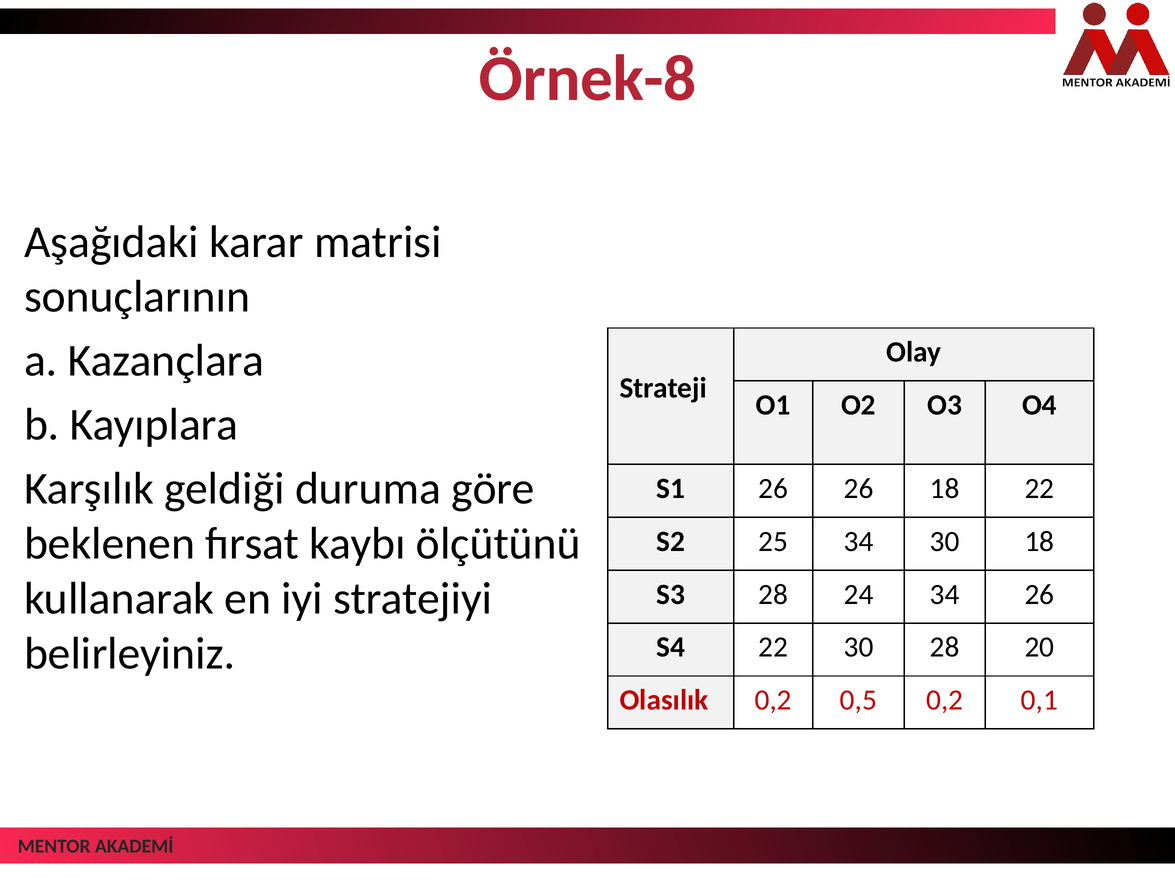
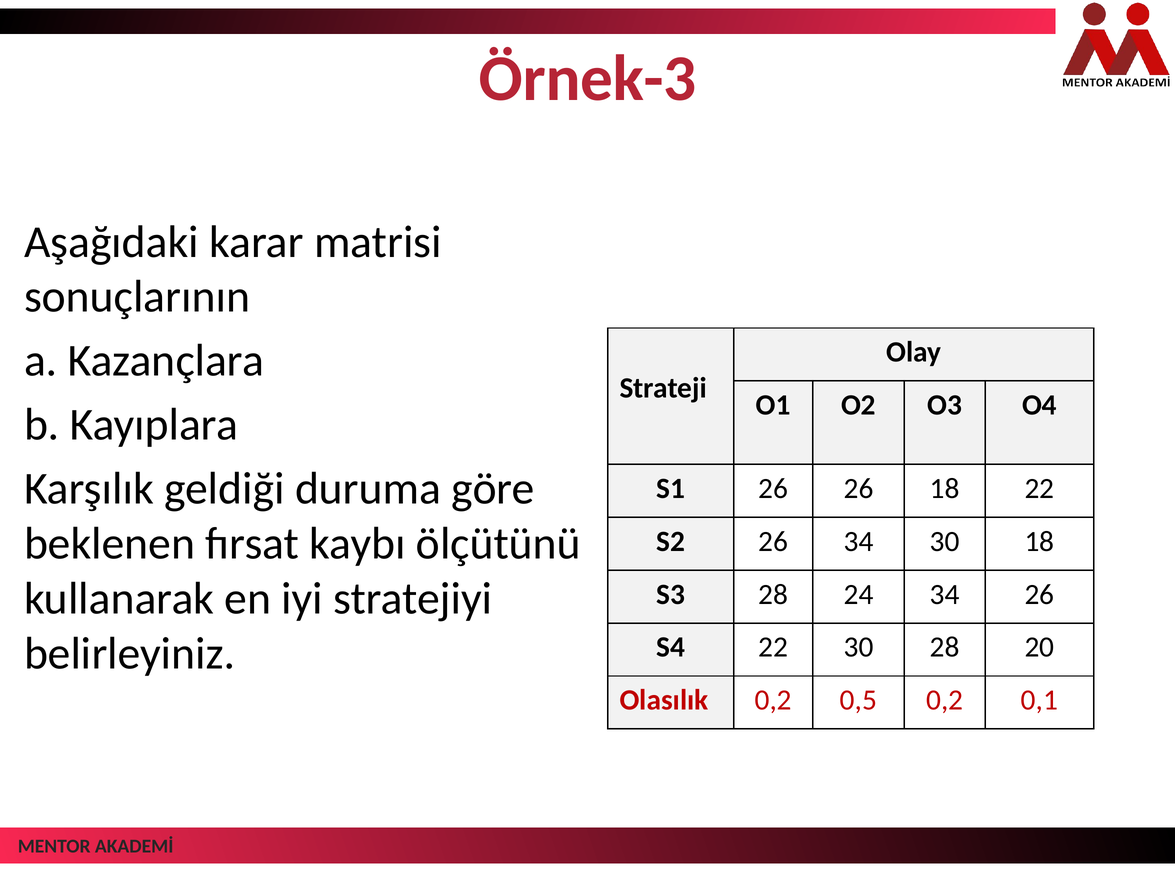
Örnek-8: Örnek-8 -> Örnek-3
S2 25: 25 -> 26
